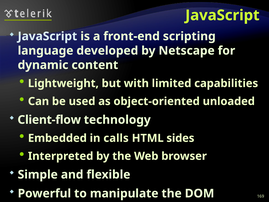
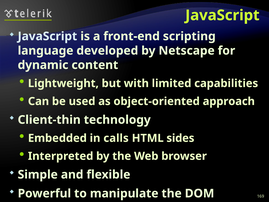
unloaded: unloaded -> approach
Client-flow: Client-flow -> Client-thin
